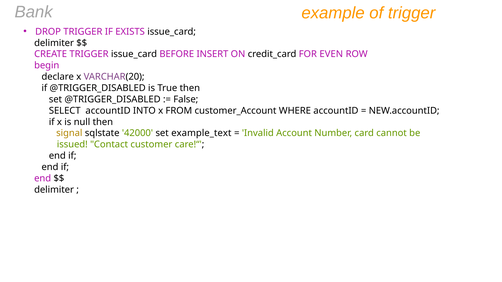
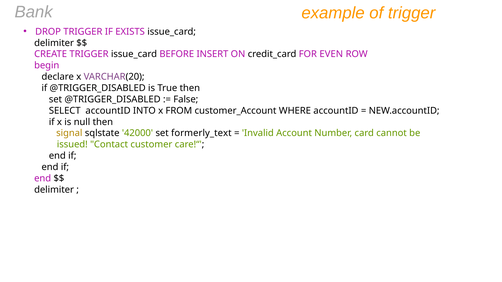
example_text: example_text -> formerly_text
